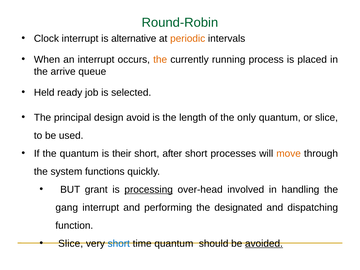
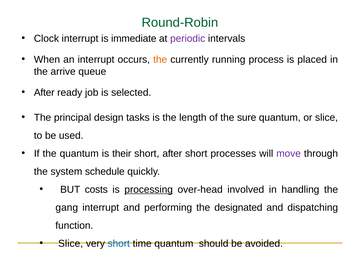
alternative: alternative -> immediate
periodic colour: orange -> purple
Held at (44, 92): Held -> After
avoid: avoid -> tasks
only: only -> sure
move colour: orange -> purple
functions: functions -> schedule
grant: grant -> costs
avoided underline: present -> none
